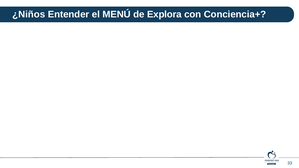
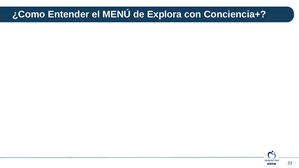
¿Niños: ¿Niños -> ¿Como
